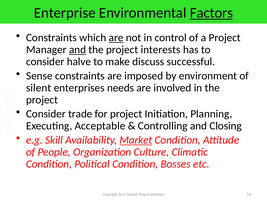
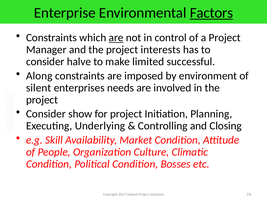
and at (78, 50) underline: present -> none
discuss: discuss -> limited
Sense: Sense -> Along
trade: trade -> show
Acceptable: Acceptable -> Underlying
Market underline: present -> none
